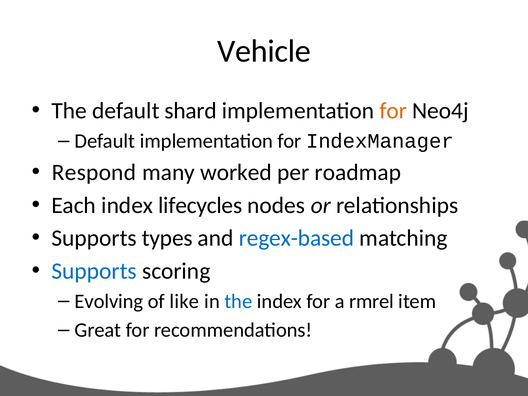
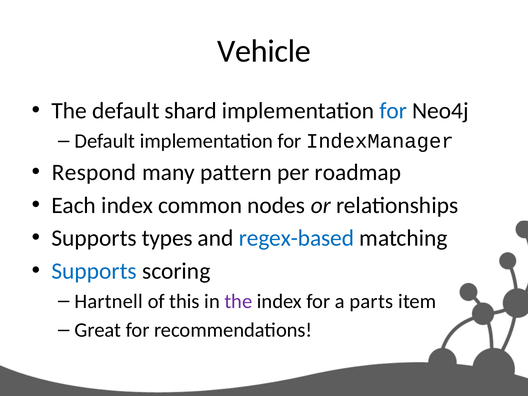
for at (393, 111) colour: orange -> blue
worked: worked -> pattern
lifecycles: lifecycles -> common
Evolving: Evolving -> Hartnell
like: like -> this
the at (238, 301) colour: blue -> purple
rmrel: rmrel -> parts
